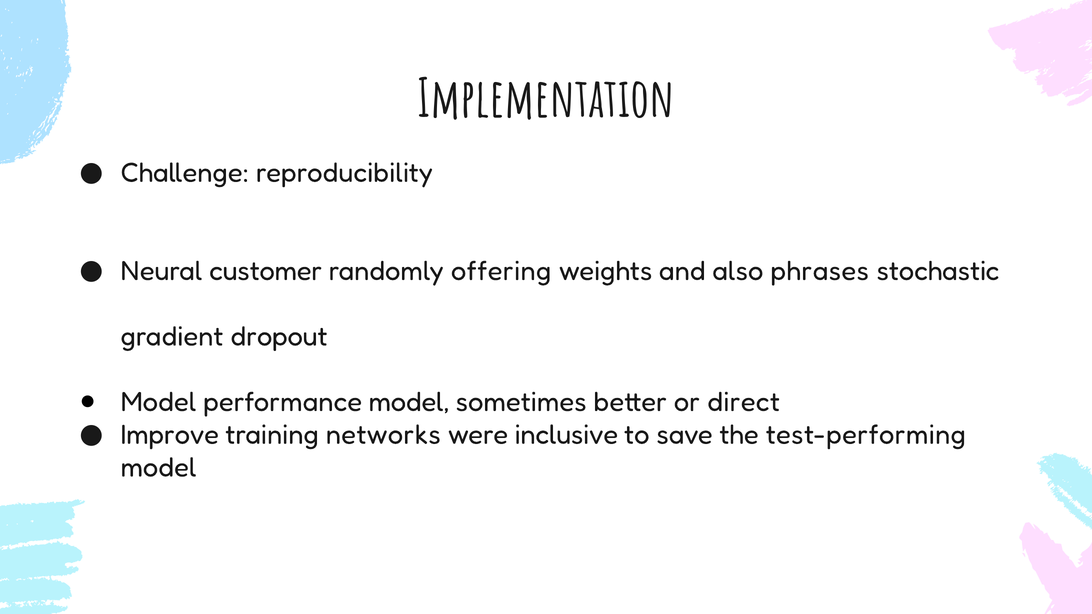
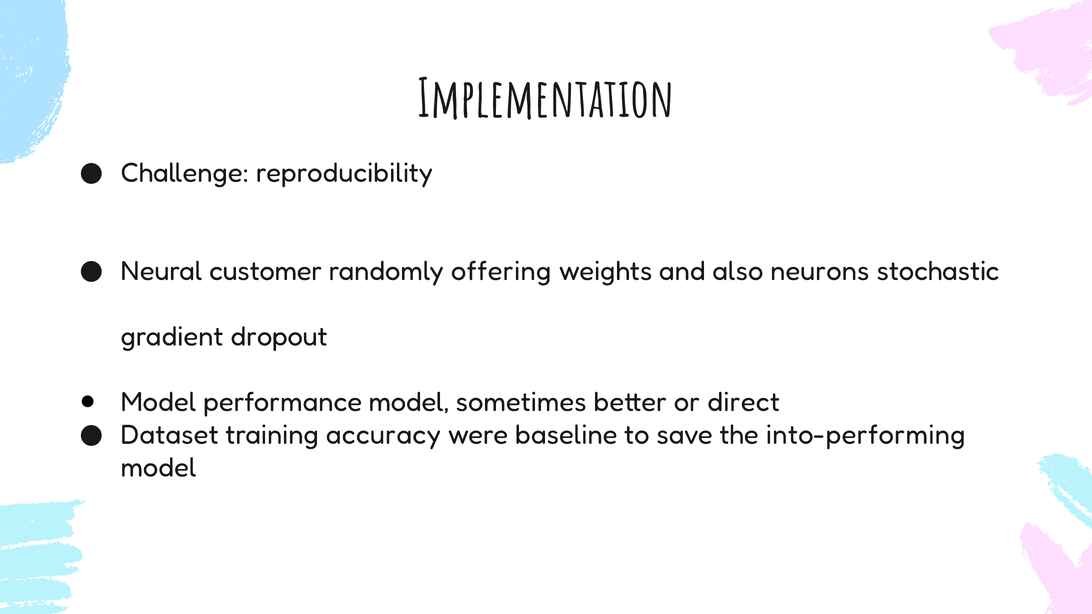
phrases: phrases -> neurons
Improve: Improve -> Dataset
networks: networks -> accuracy
inclusive: inclusive -> baseline
test-performing: test-performing -> into-performing
